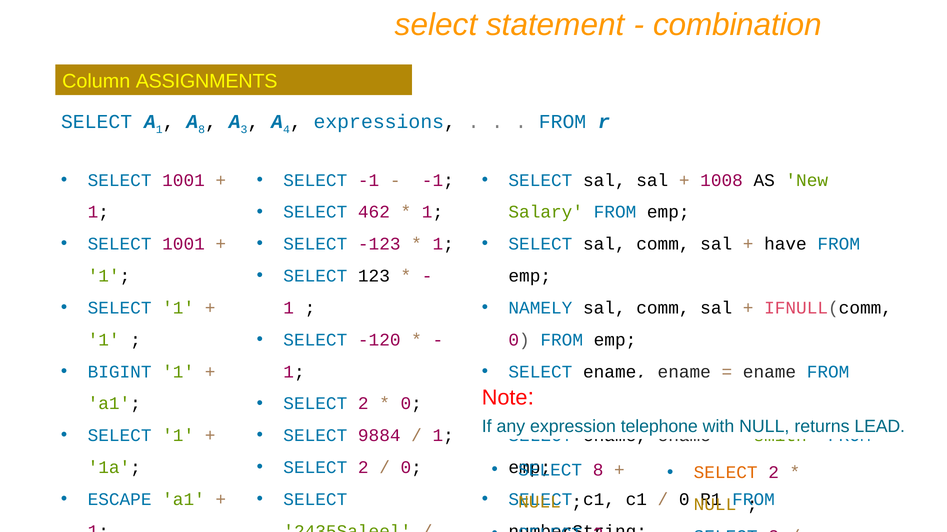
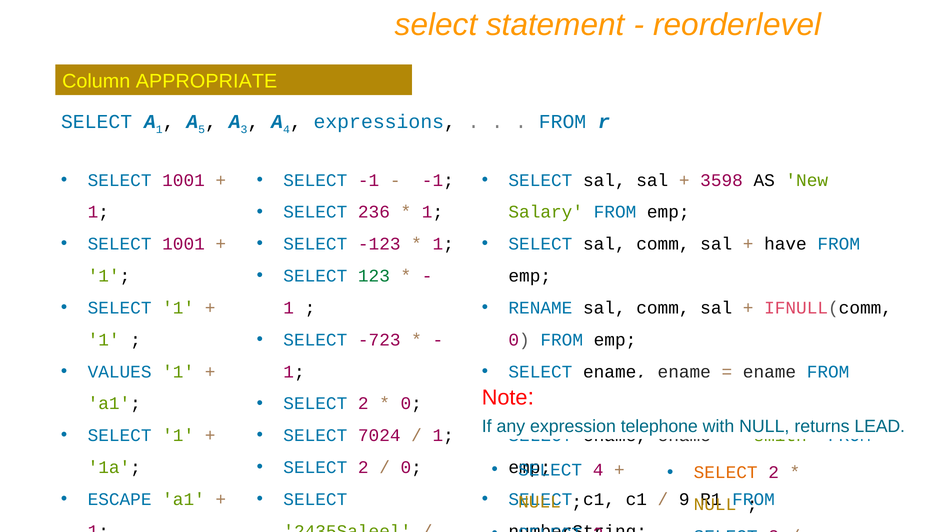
combination: combination -> reorderlevel
ASSIGNMENTS: ASSIGNMENTS -> APPROPRIATE
8 at (202, 130): 8 -> 5
1008: 1008 -> 3598
462: 462 -> 236
123 colour: black -> green
NAMELY: NAMELY -> RENAME
-120: -120 -> -723
BIGINT: BIGINT -> VALUES
9884: 9884 -> 7024
8 at (598, 470): 8 -> 4
0 at (684, 500): 0 -> 9
